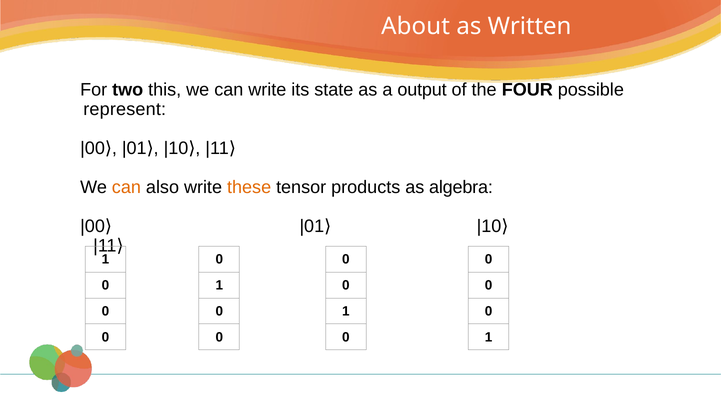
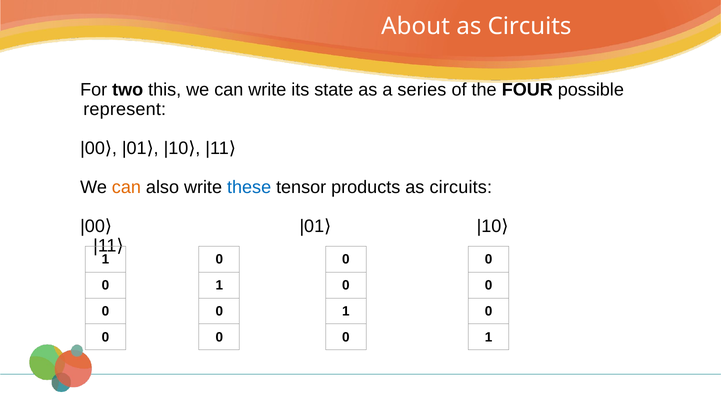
Written at (530, 26): Written -> Circuits
output: output -> series
these colour: orange -> blue
products as algebra: algebra -> circuits
